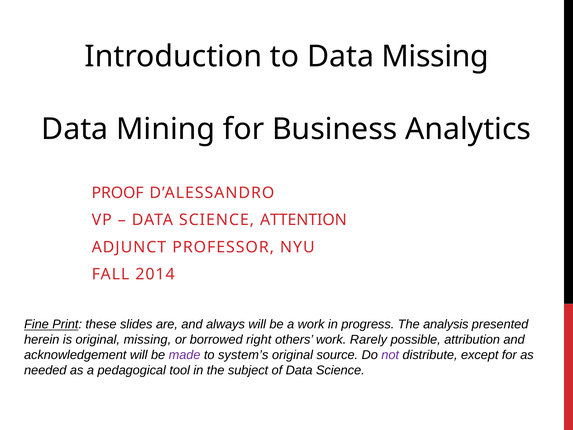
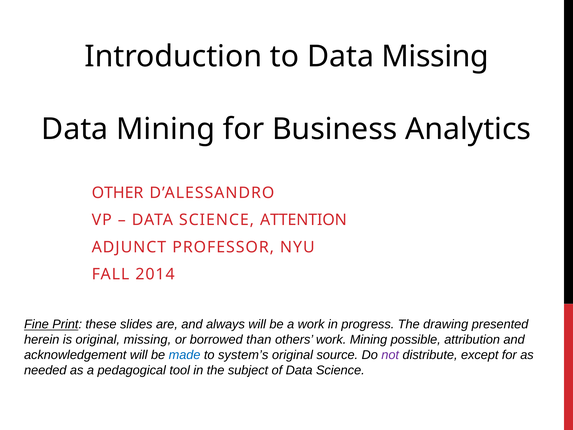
PROOF: PROOF -> OTHER
analysis: analysis -> drawing
right: right -> than
work Rarely: Rarely -> Mining
made colour: purple -> blue
